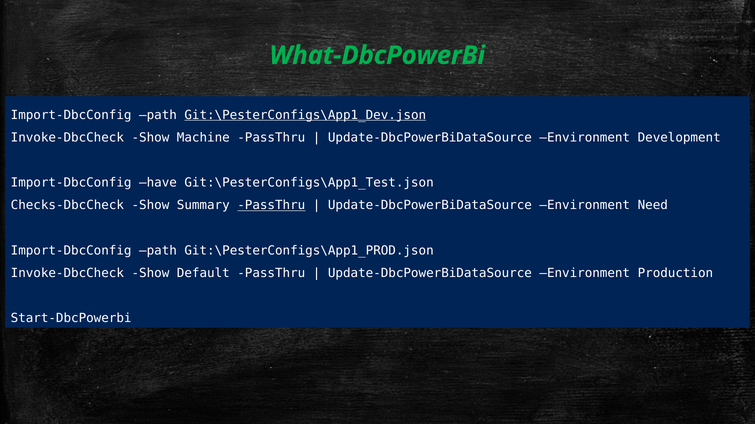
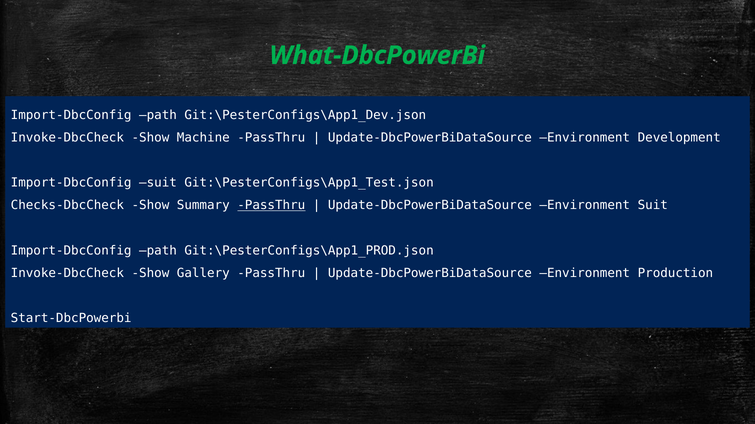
Git:\PesterConfigs\App1_Dev.json underline: present -> none
Import-DbcConfig have: have -> suit
Environment Need: Need -> Suit
Default: Default -> Gallery
